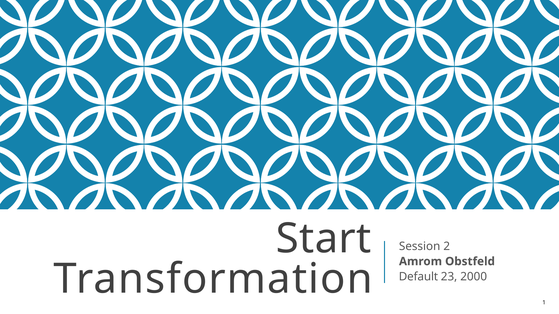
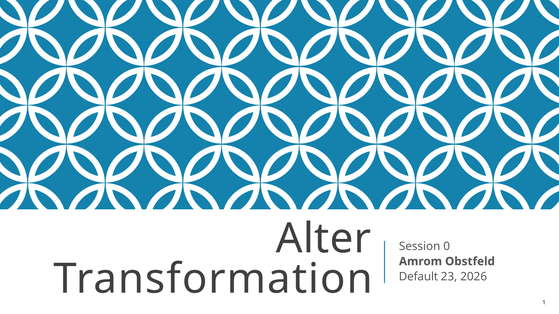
Start: Start -> Alter
2: 2 -> 0
2000: 2000 -> 2026
